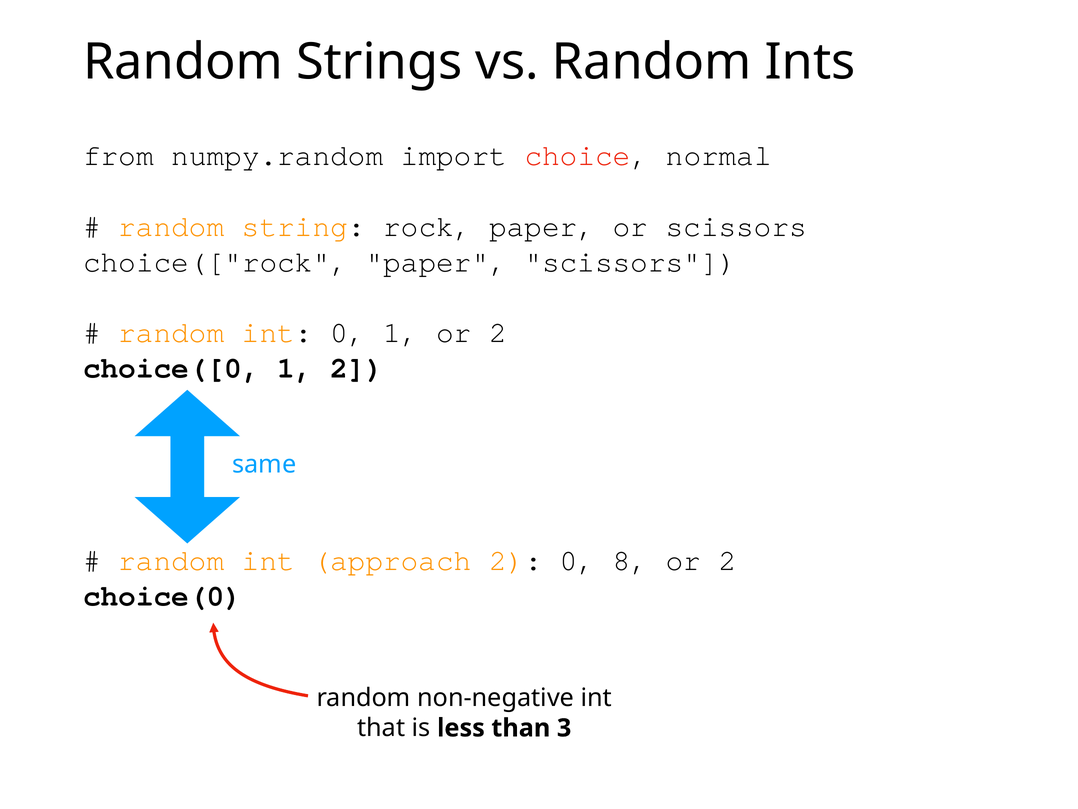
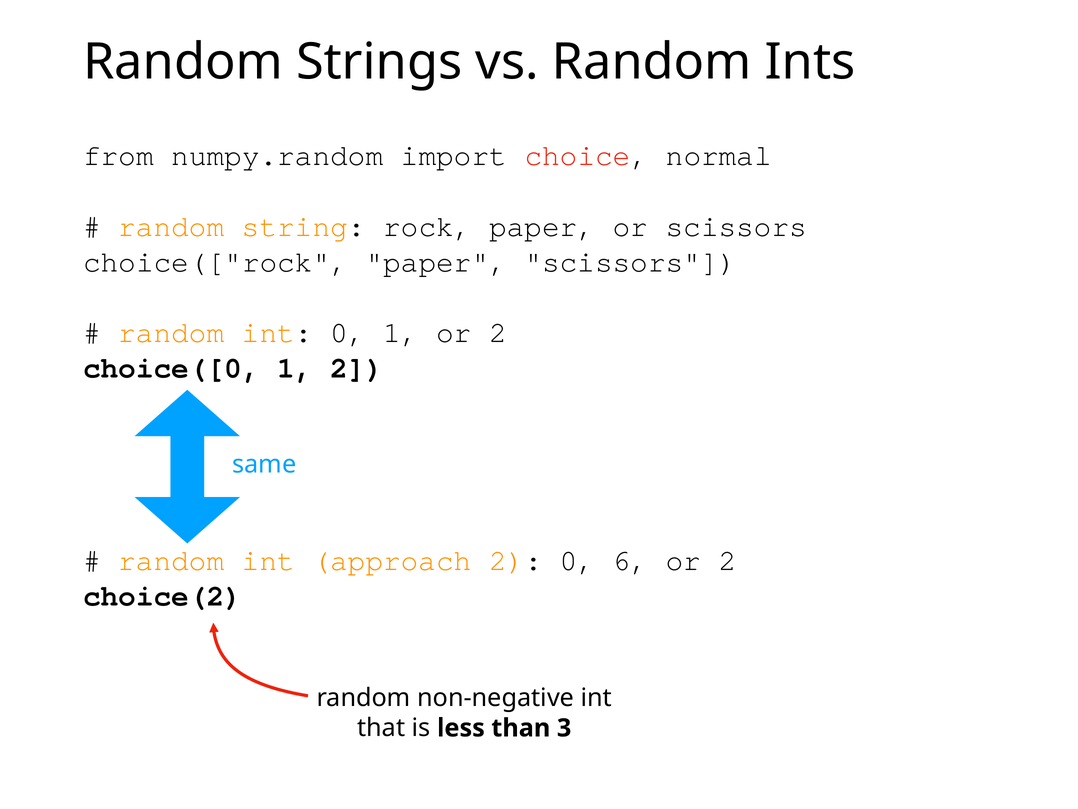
8: 8 -> 6
choice(0: choice(0 -> choice(2
